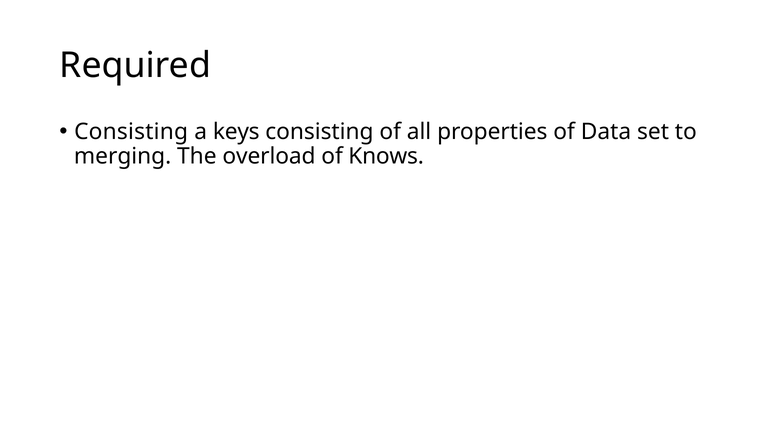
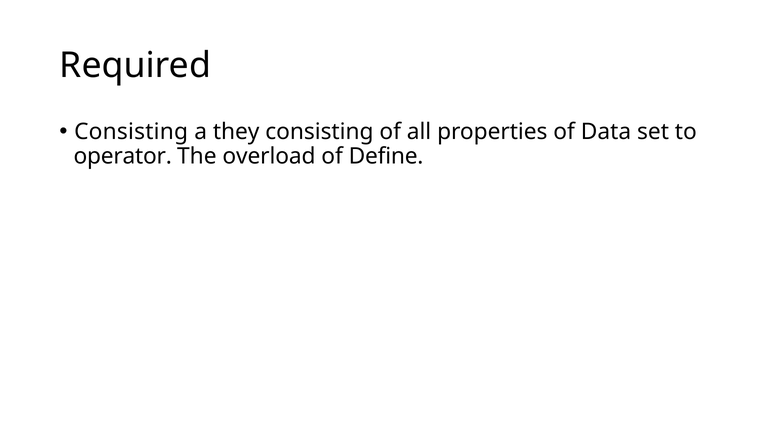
keys: keys -> they
merging: merging -> operator
Knows: Knows -> Define
